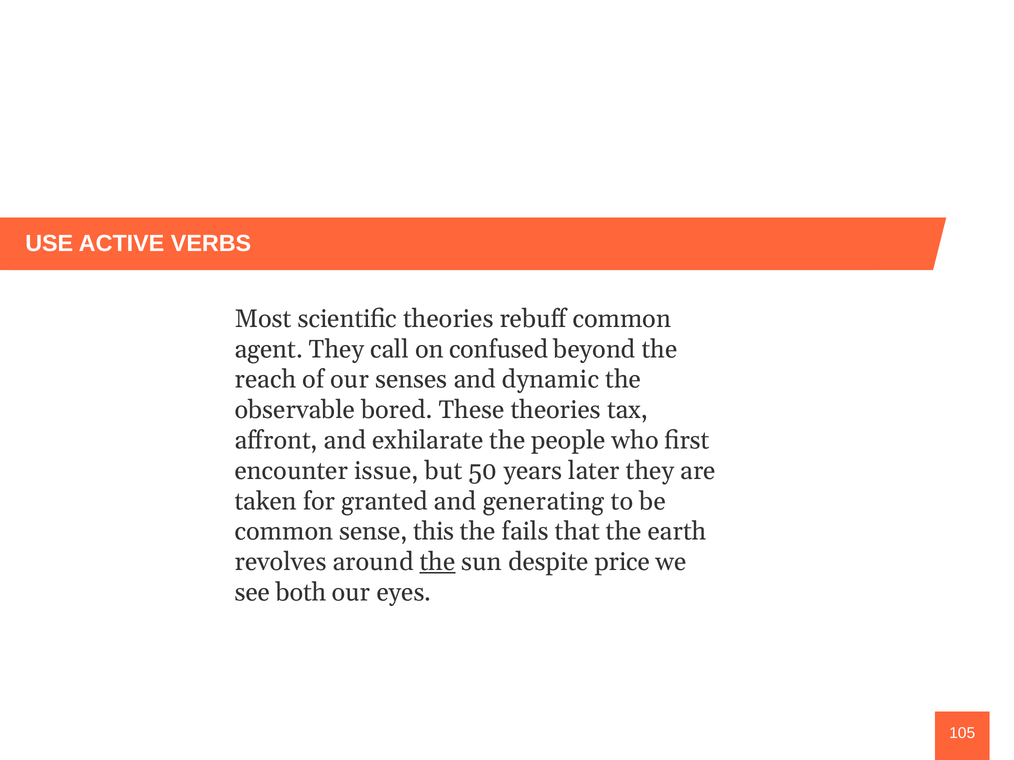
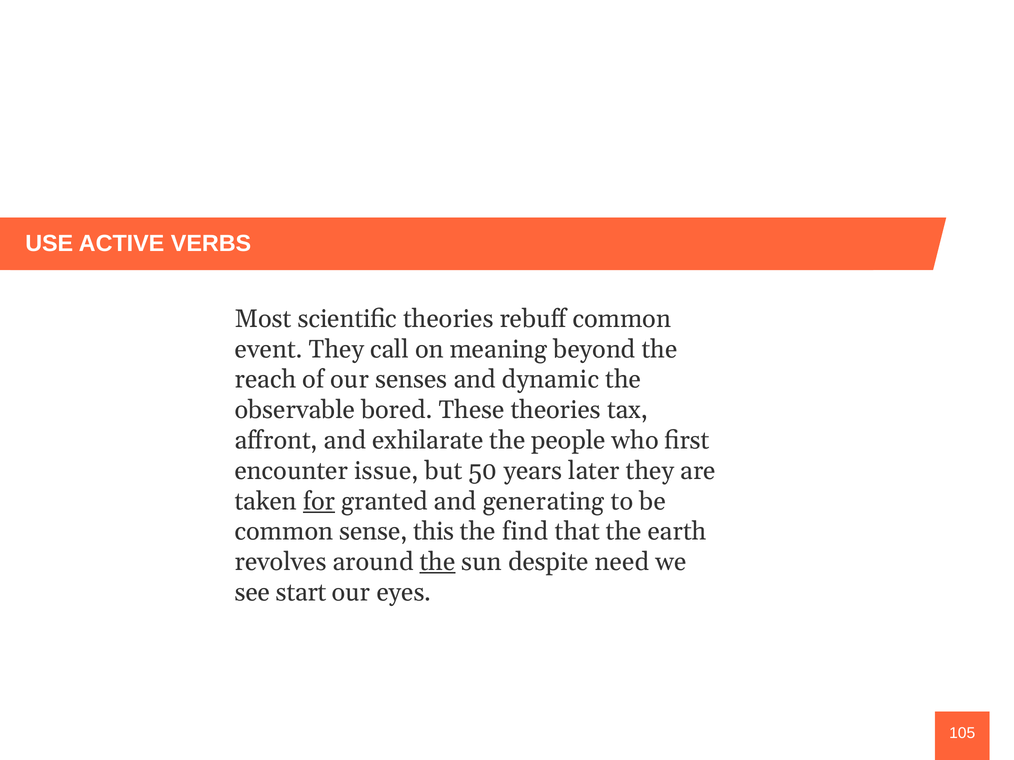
agent: agent -> event
confused: confused -> meaning
for underline: none -> present
fails: fails -> find
price: price -> need
both: both -> start
